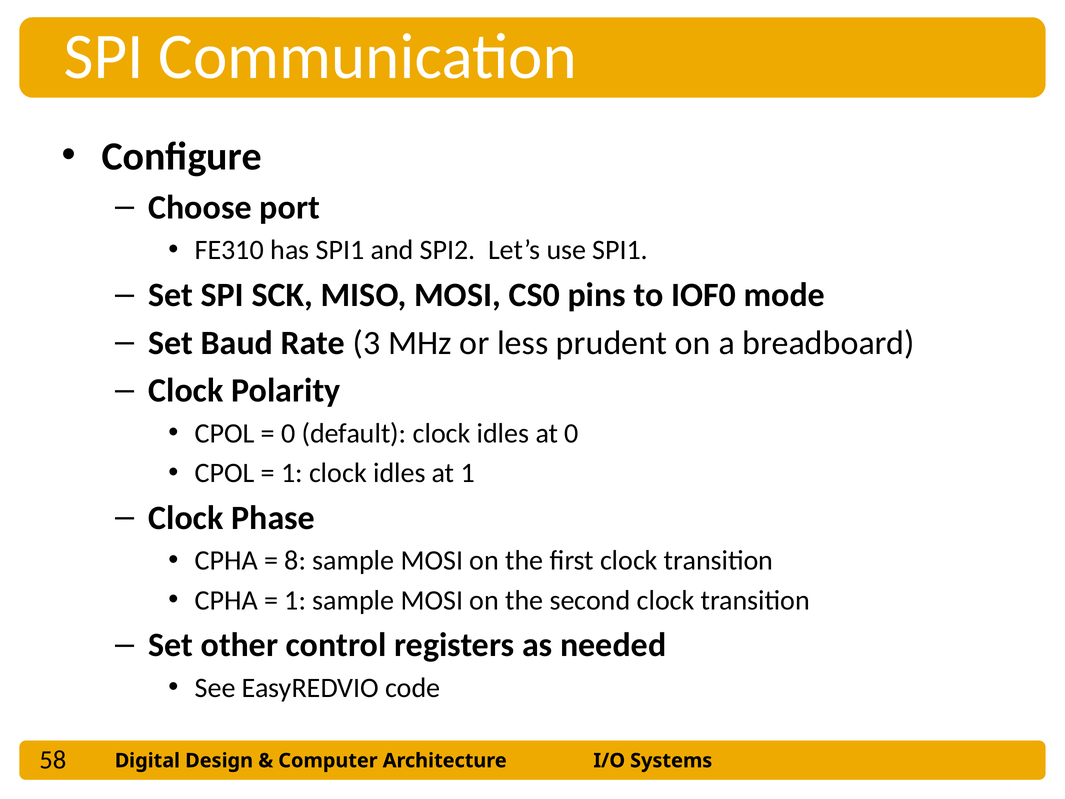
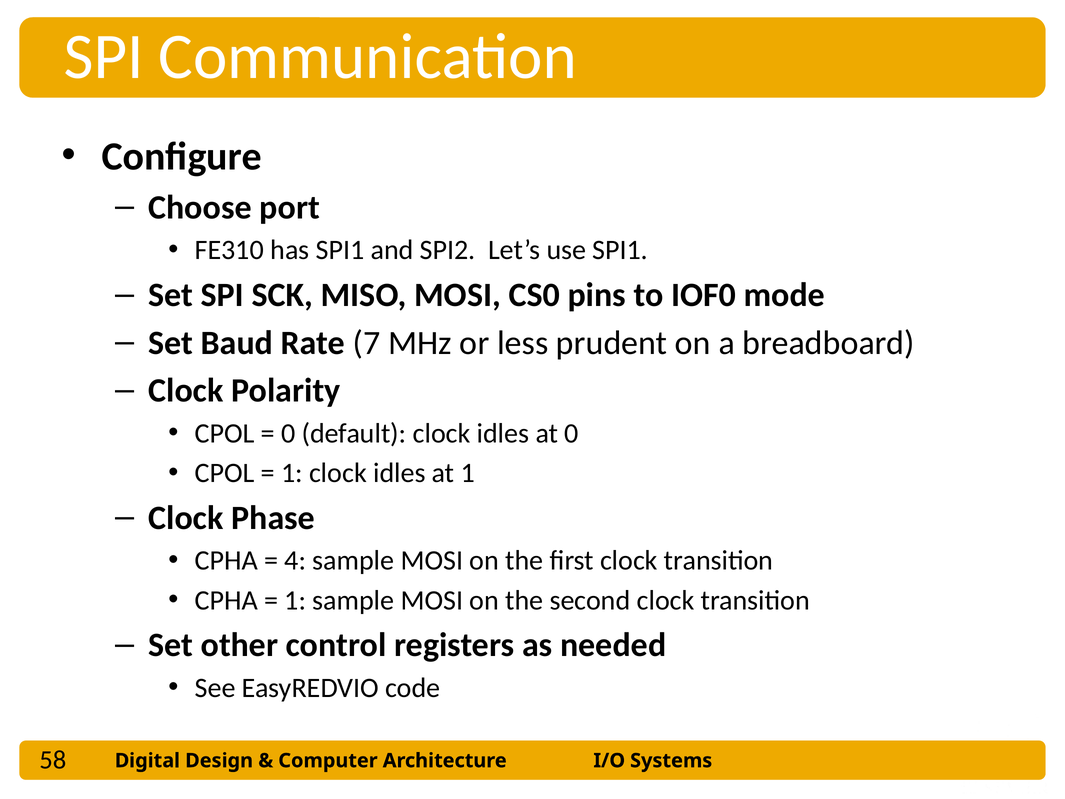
3: 3 -> 7
8: 8 -> 4
